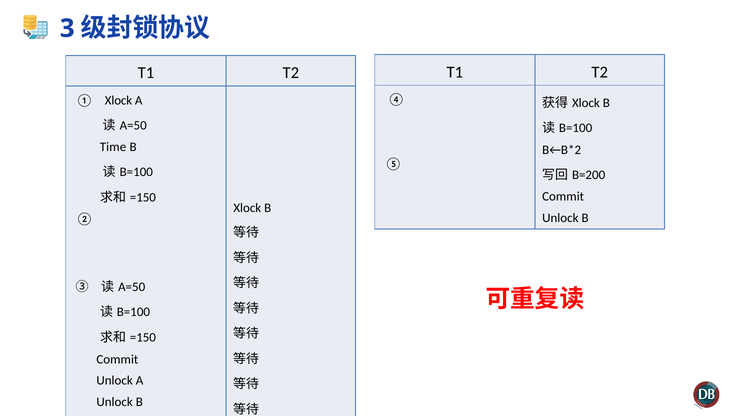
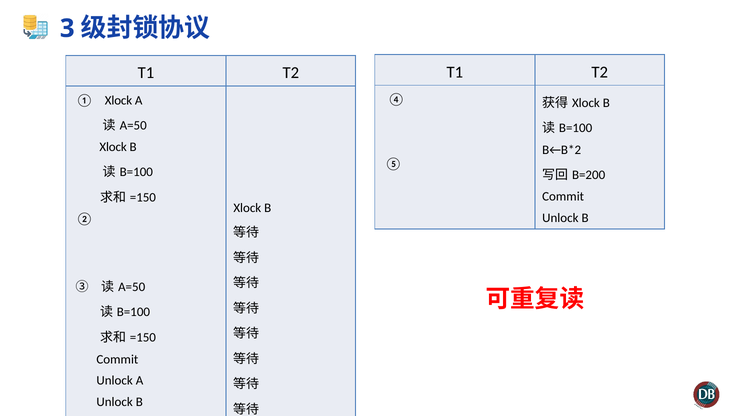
Time at (113, 147): Time -> Xlock
